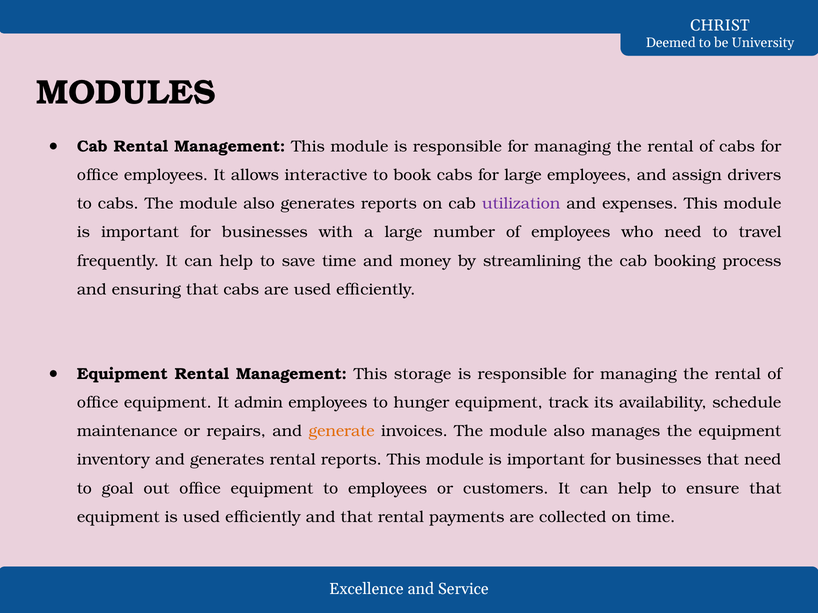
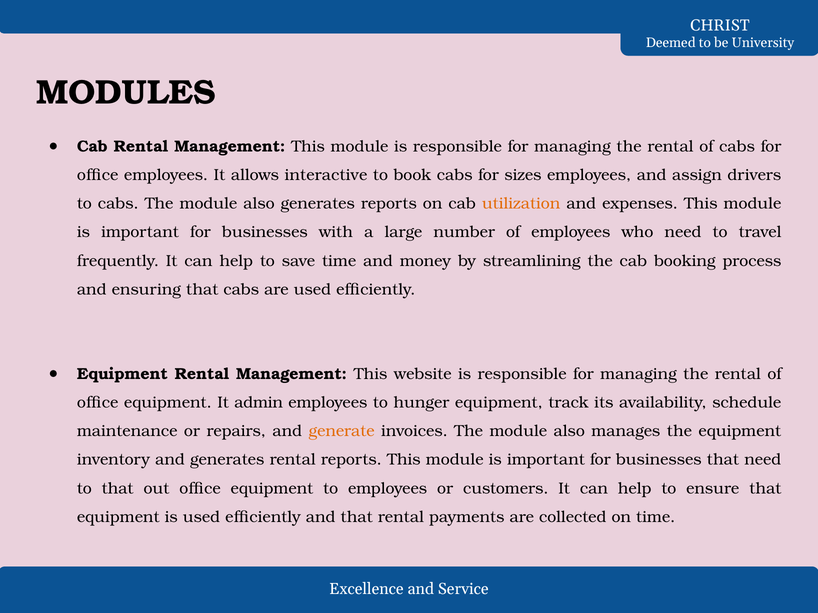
for large: large -> sizes
utilization colour: purple -> orange
storage: storage -> website
to goal: goal -> that
